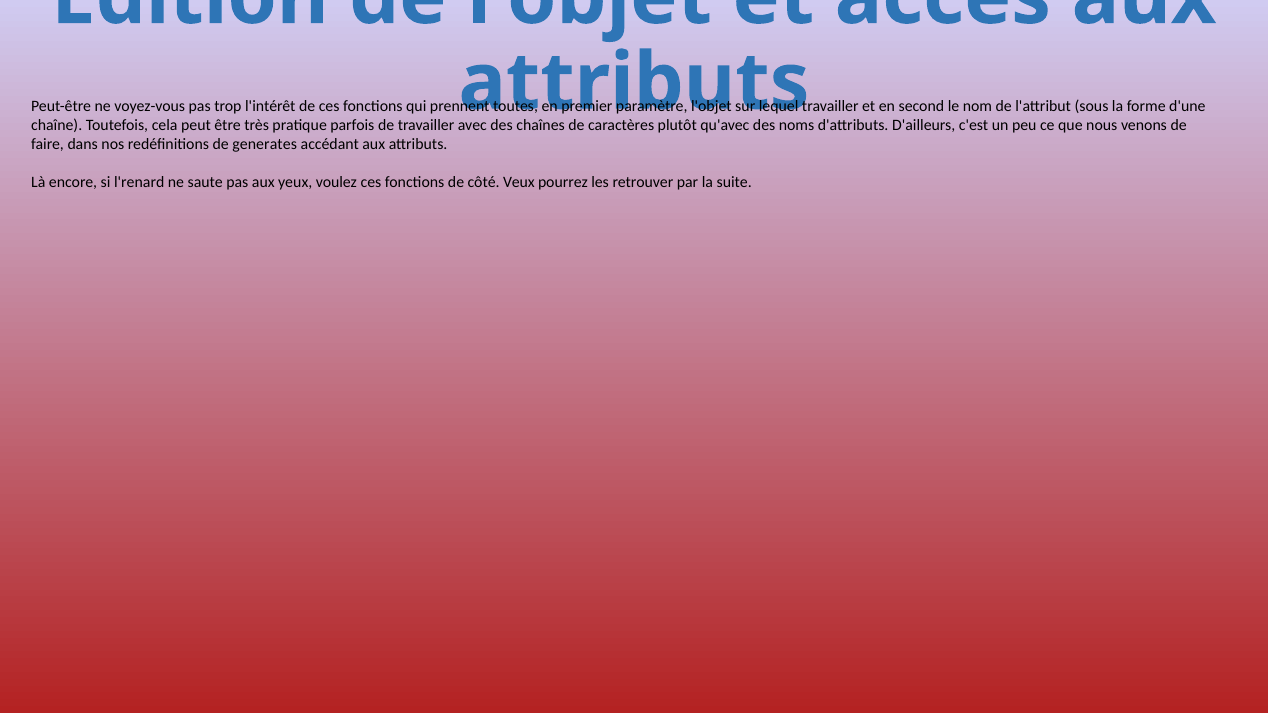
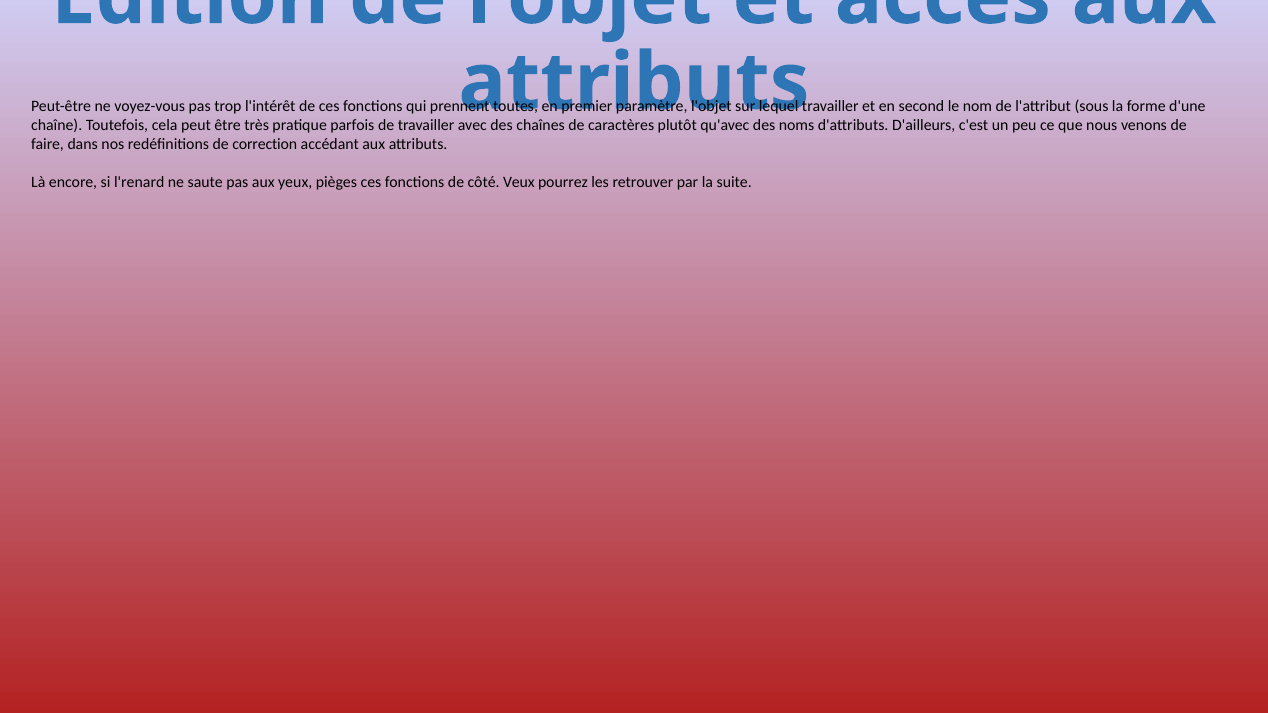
generates: generates -> correction
voulez: voulez -> pièges
